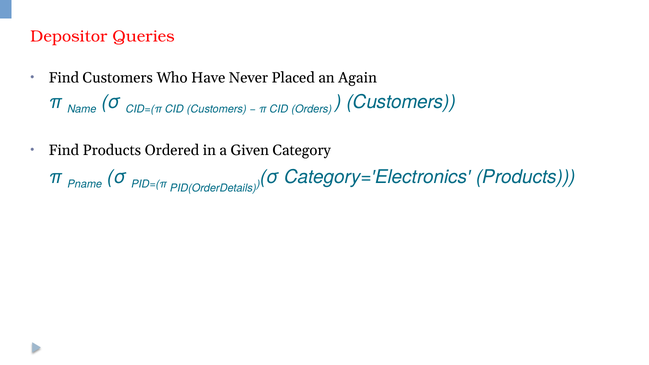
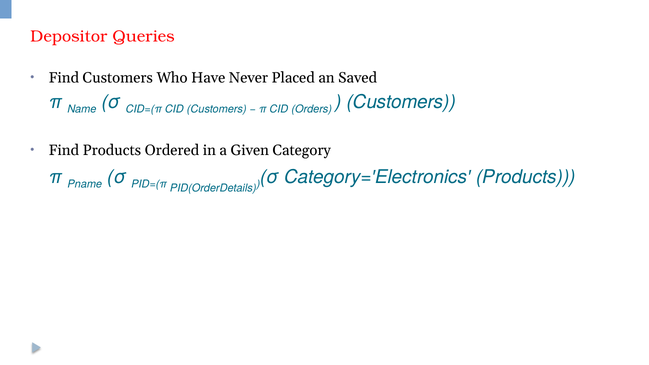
Again: Again -> Saved
